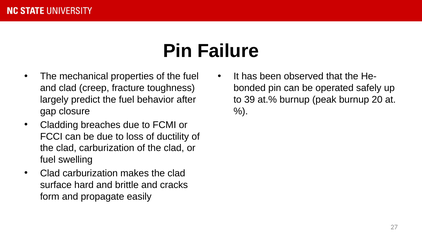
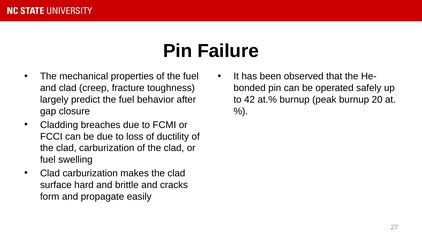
39: 39 -> 42
